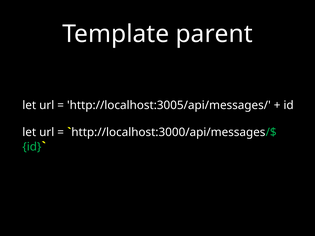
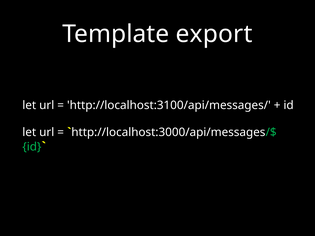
parent: parent -> export
http://localhost:3005/api/messages/: http://localhost:3005/api/messages/ -> http://localhost:3100/api/messages/
